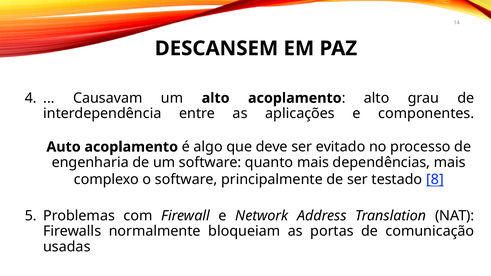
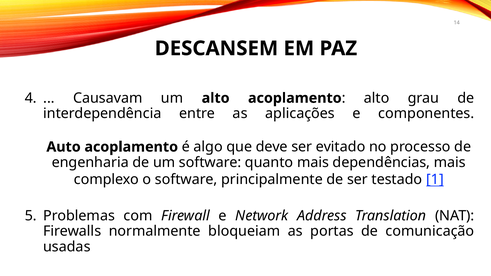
8: 8 -> 1
